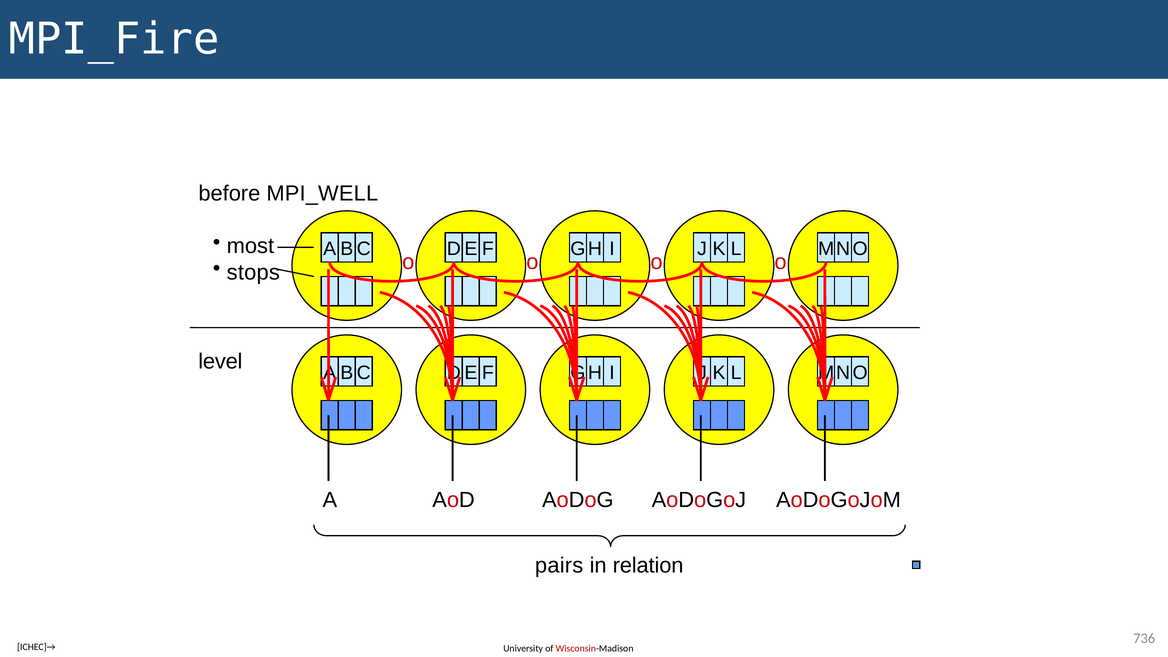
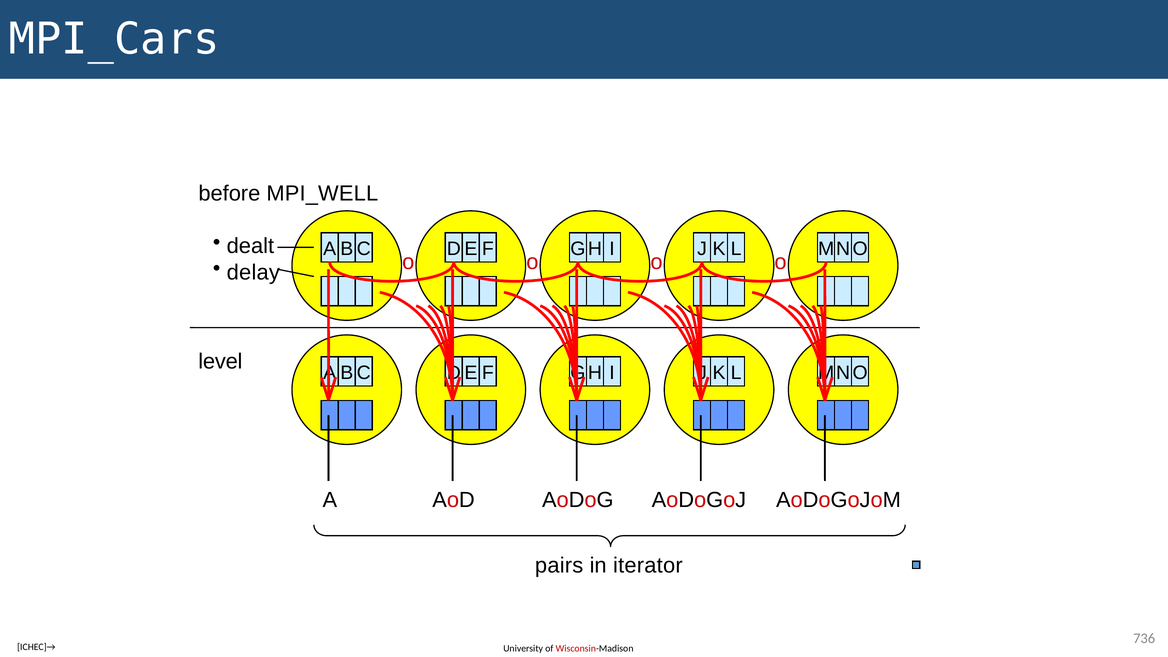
MPI_Fire: MPI_Fire -> MPI_Cars
most: most -> dealt
stops: stops -> delay
relation: relation -> iterator
